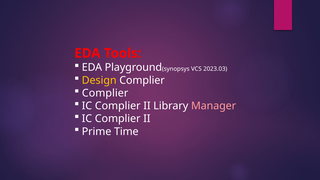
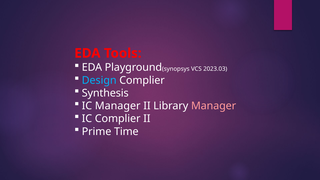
Design colour: yellow -> light blue
Complier at (105, 93): Complier -> Synthesis
Complier at (118, 106): Complier -> Manager
